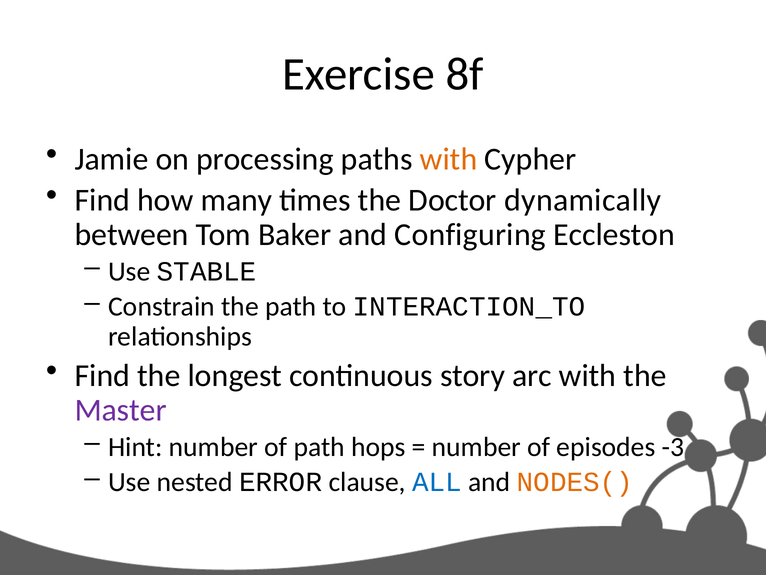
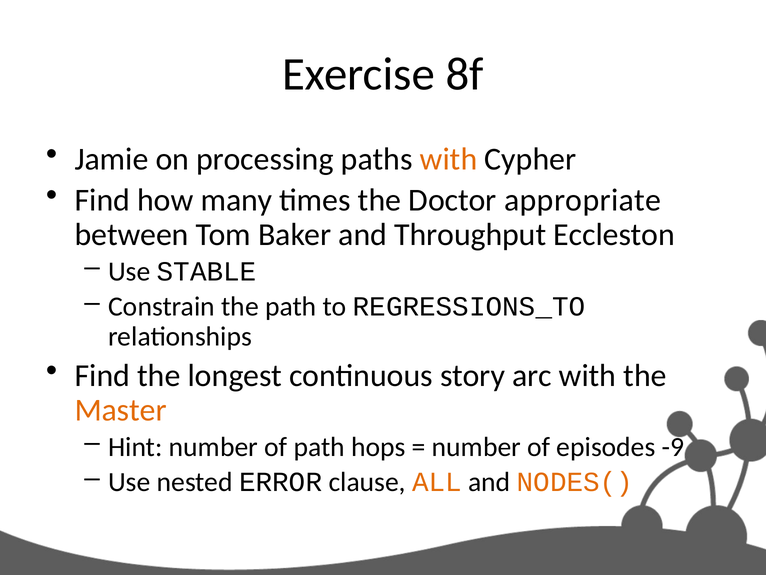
dynamically: dynamically -> appropriate
Configuring: Configuring -> Throughput
INTERACTION_TO: INTERACTION_TO -> REGRESSIONS_TO
Master colour: purple -> orange
-3: -3 -> -9
ALL colour: blue -> orange
